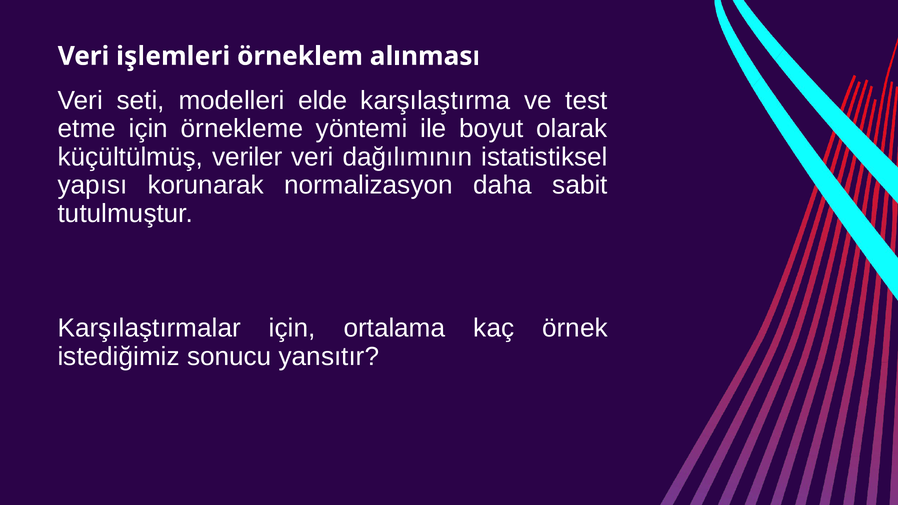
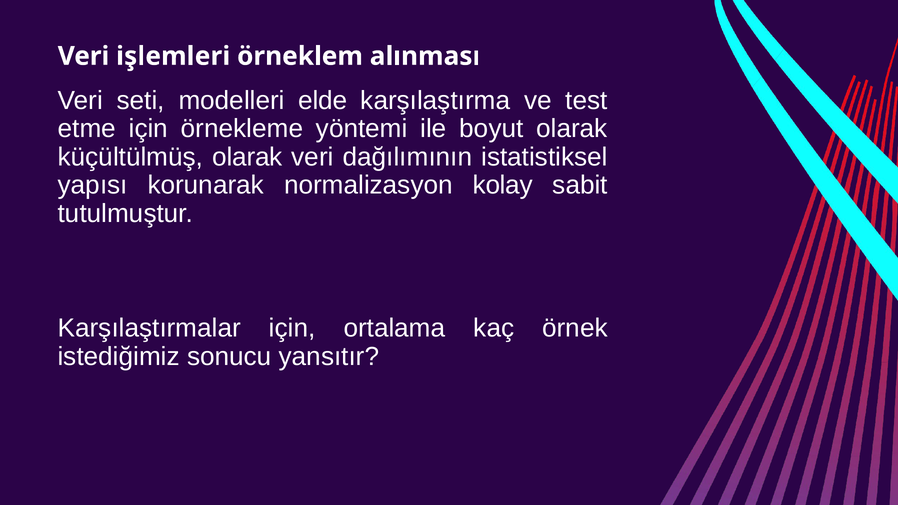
küçültülmüş veriler: veriler -> olarak
daha: daha -> kolay
